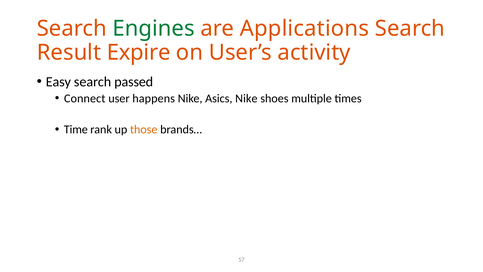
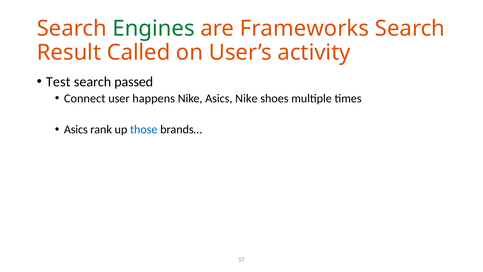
Applications: Applications -> Frameworks
Expire: Expire -> Called
Easy: Easy -> Test
Time at (76, 129): Time -> Asics
those colour: orange -> blue
